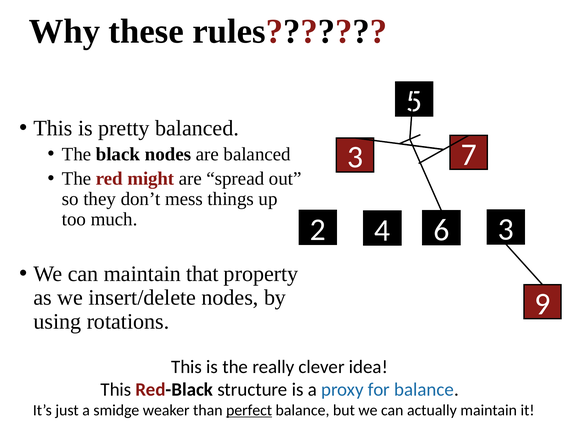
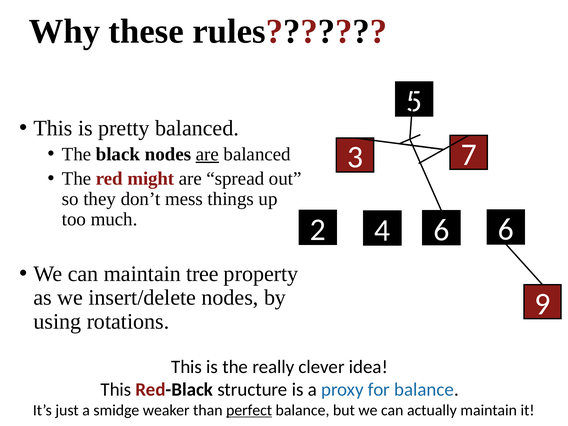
are at (207, 154) underline: none -> present
2 3: 3 -> 6
that: that -> tree
